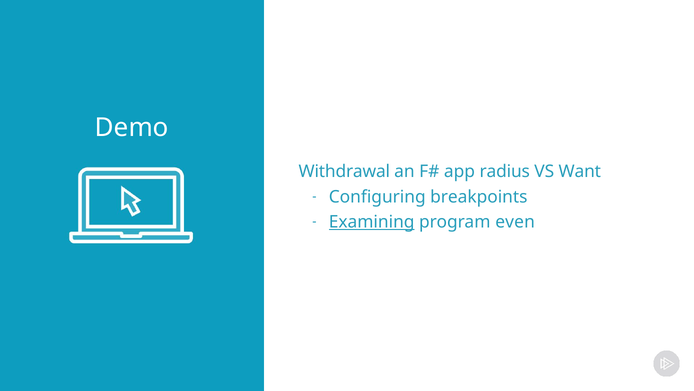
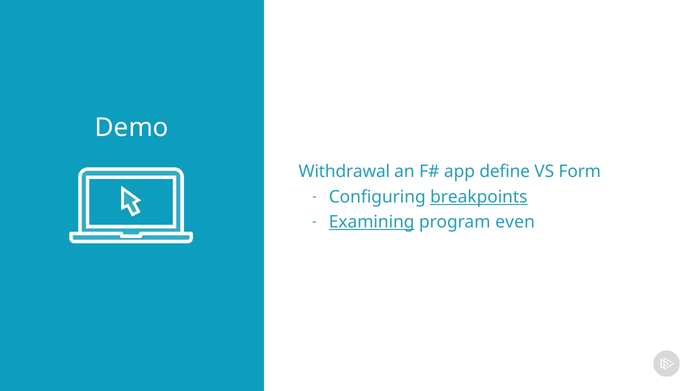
radius: radius -> define
Want: Want -> Form
breakpoints underline: none -> present
